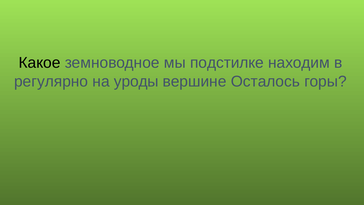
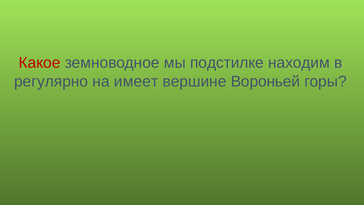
Какое colour: black -> red
уроды: уроды -> имеет
Осталось: Осталось -> Вороньей
